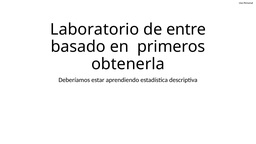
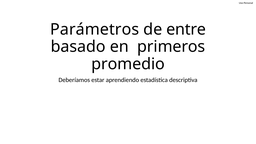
Laboratorio: Laboratorio -> Parámetros
obtenerla: obtenerla -> promedio
